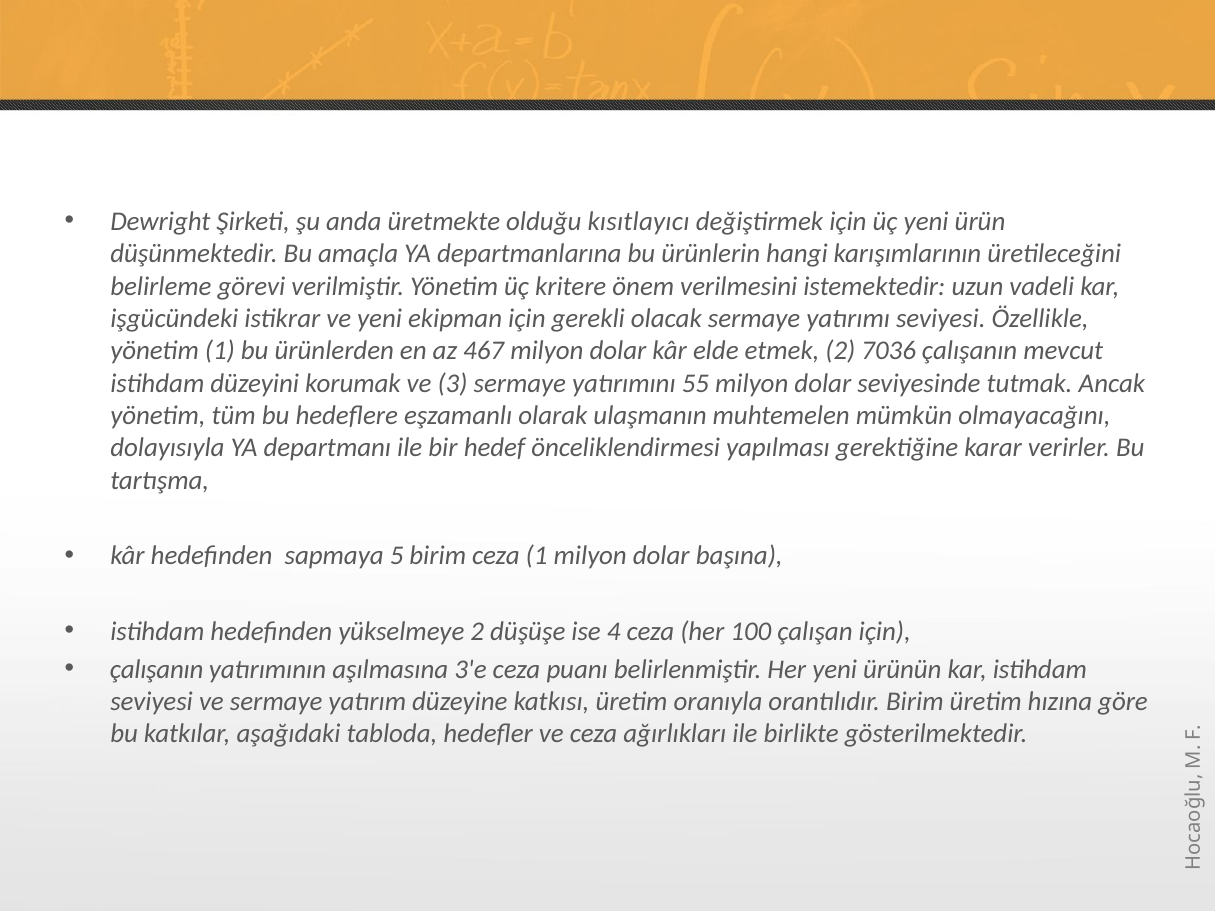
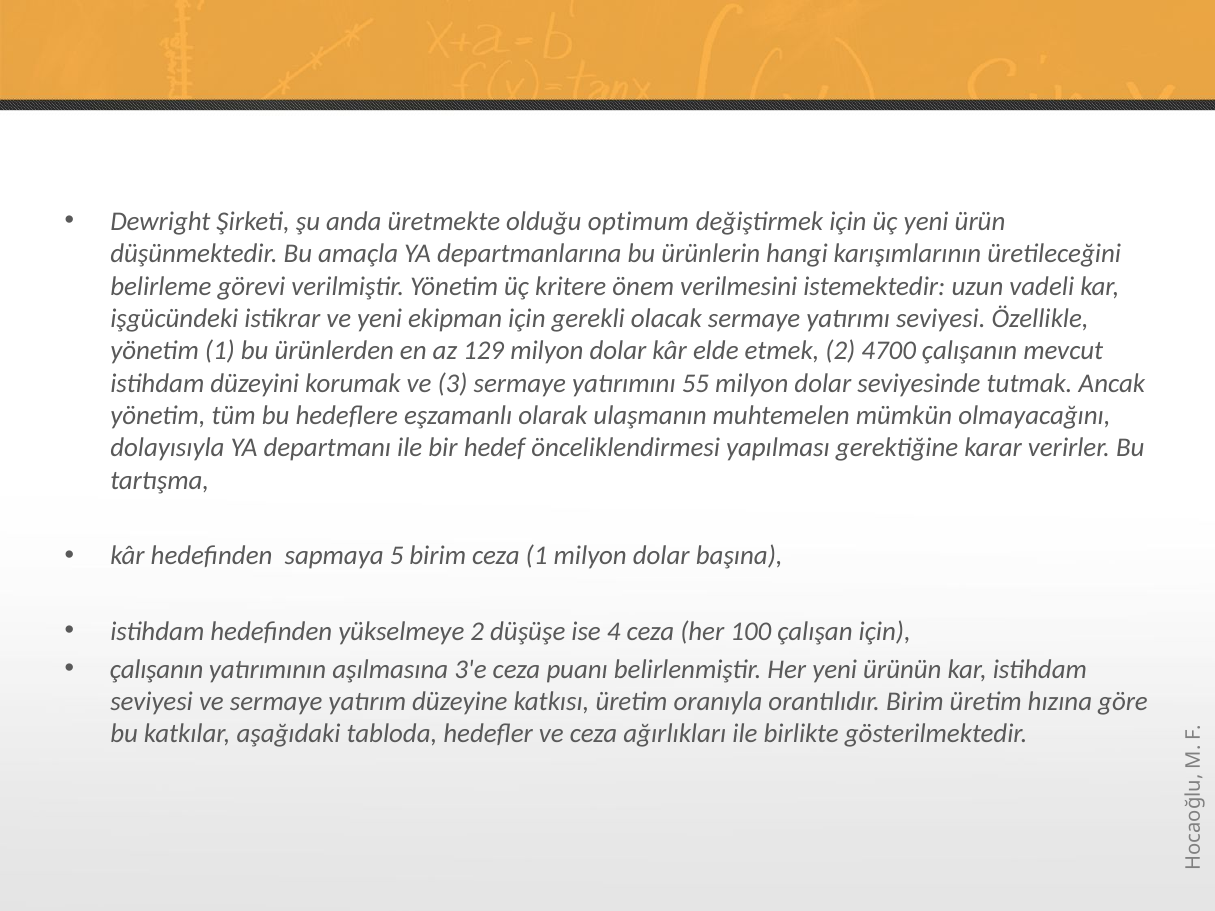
kısıtlayıcı: kısıtlayıcı -> optimum
467: 467 -> 129
7036: 7036 -> 4700
